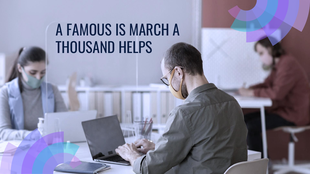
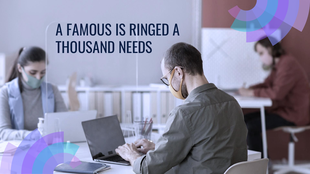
MARCH: MARCH -> RINGED
HELPS: HELPS -> NEEDS
